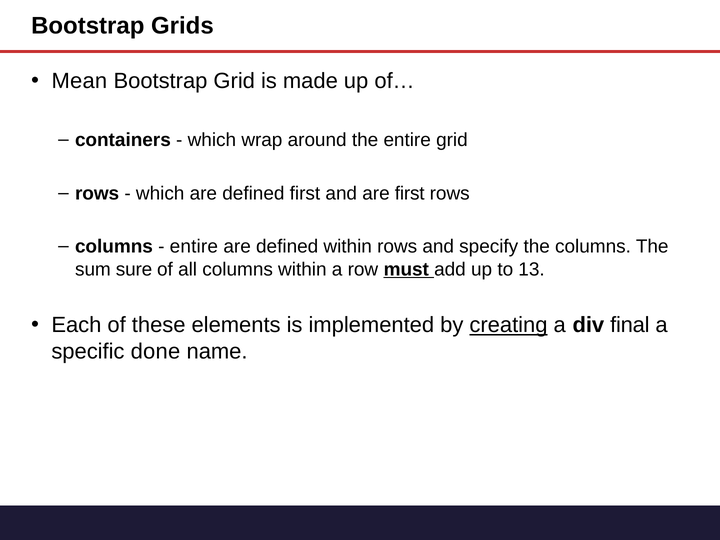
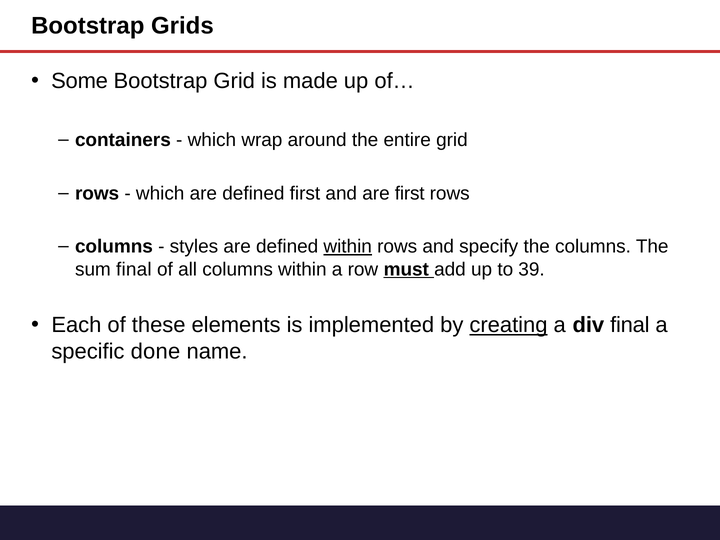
Mean: Mean -> Some
entire at (194, 247): entire -> styles
within at (348, 247) underline: none -> present
sum sure: sure -> final
13: 13 -> 39
